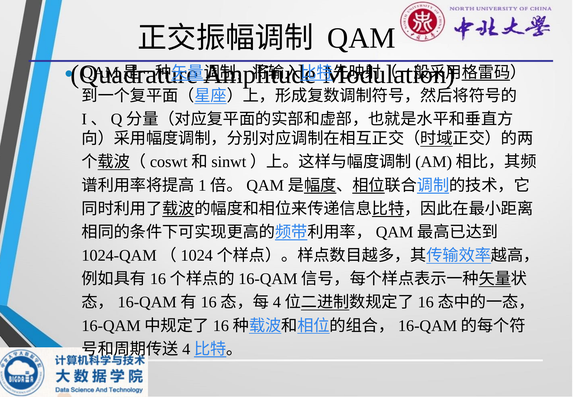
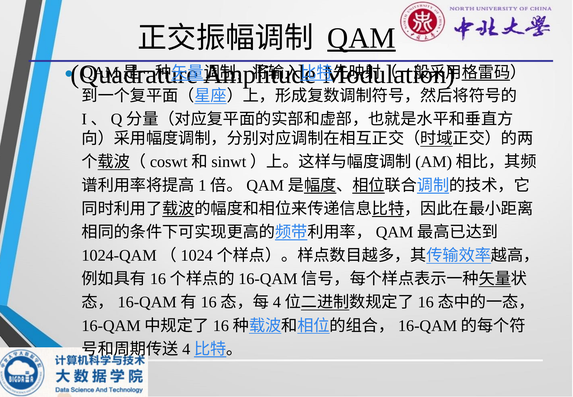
QAM underline: none -> present
